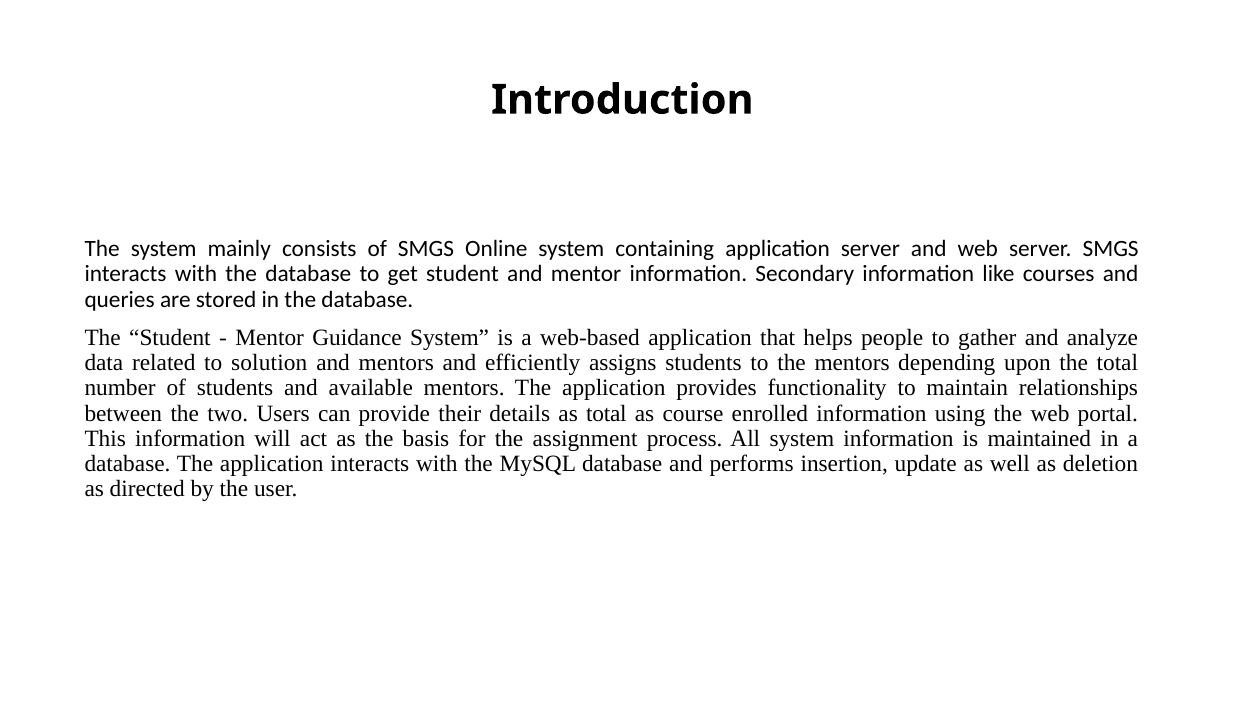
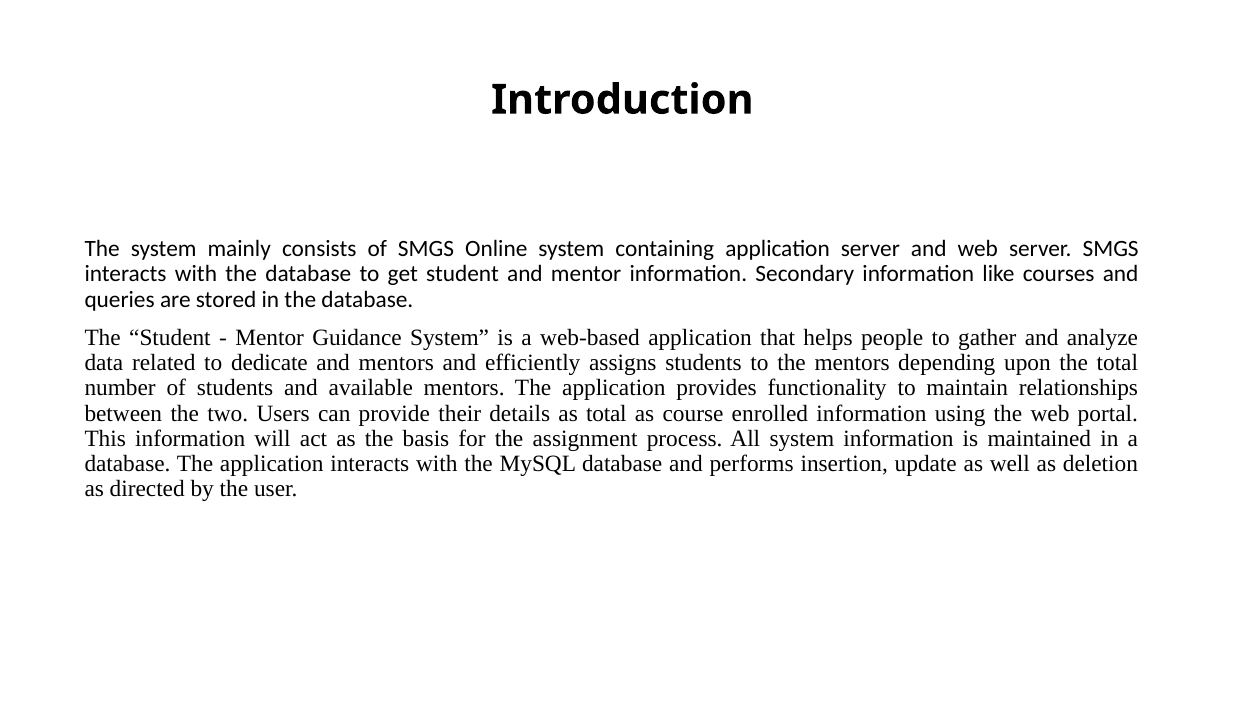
solution: solution -> dedicate
